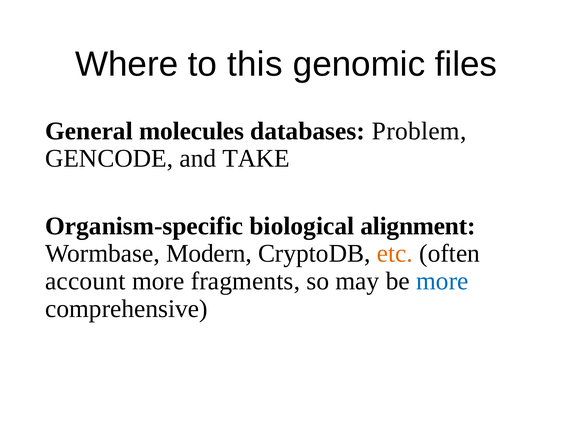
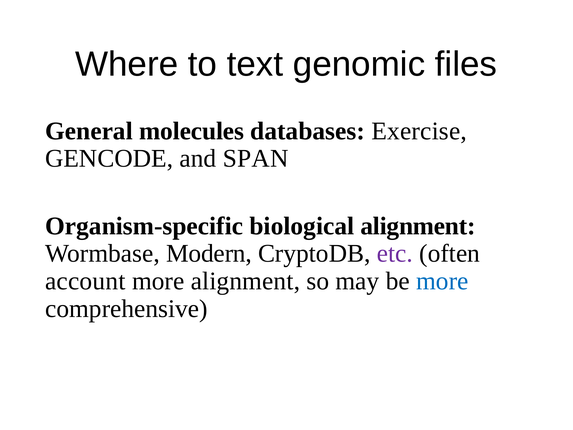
this: this -> text
Problem: Problem -> Exercise
TAKE: TAKE -> SPAN
etc colour: orange -> purple
more fragments: fragments -> alignment
